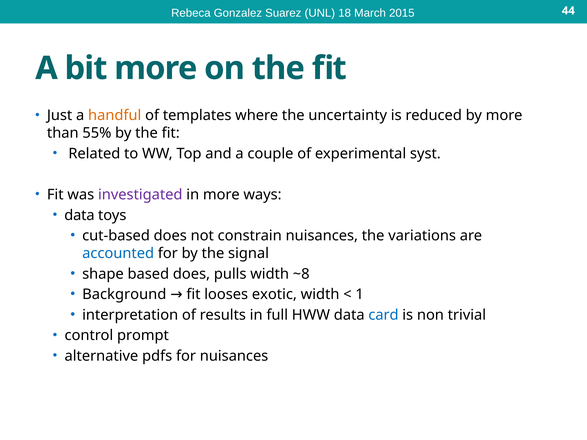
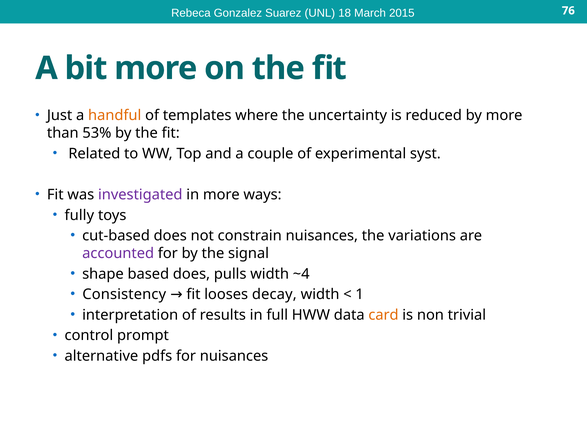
44: 44 -> 76
55%: 55% -> 53%
data at (79, 215): data -> fully
accounted colour: blue -> purple
~8: ~8 -> ~4
Background: Background -> Consistency
exotic: exotic -> decay
card colour: blue -> orange
